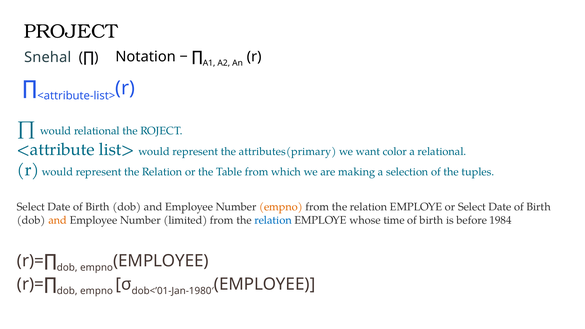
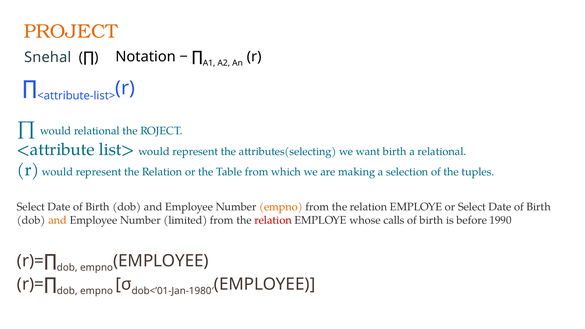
PROJECT colour: black -> orange
attributes(primary: attributes(primary -> attributes(selecting
want color: color -> birth
relation at (273, 220) colour: blue -> red
time: time -> calls
1984: 1984 -> 1990
